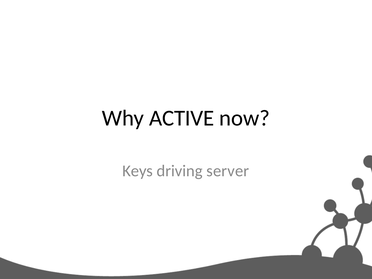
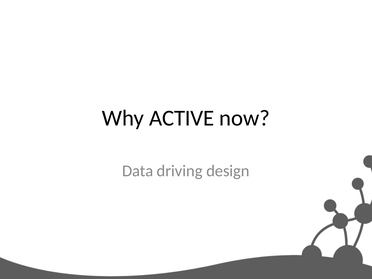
Keys: Keys -> Data
server: server -> design
